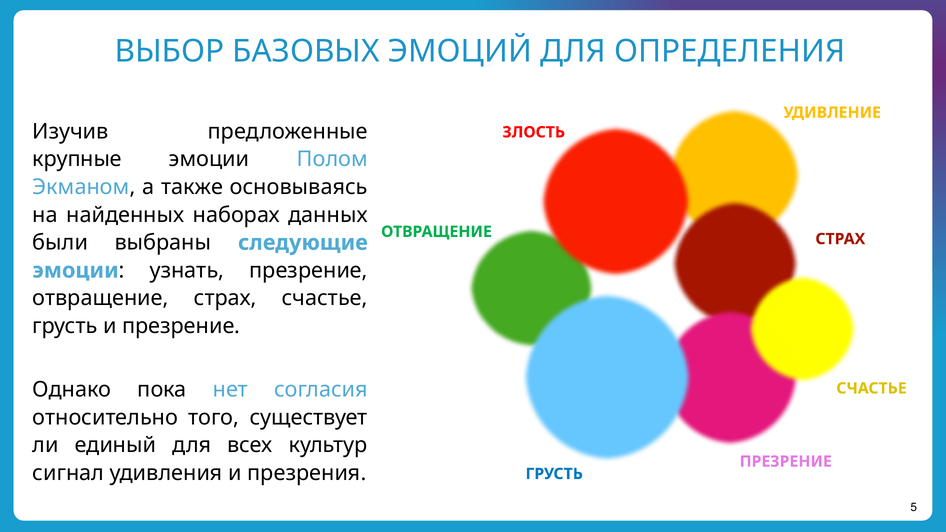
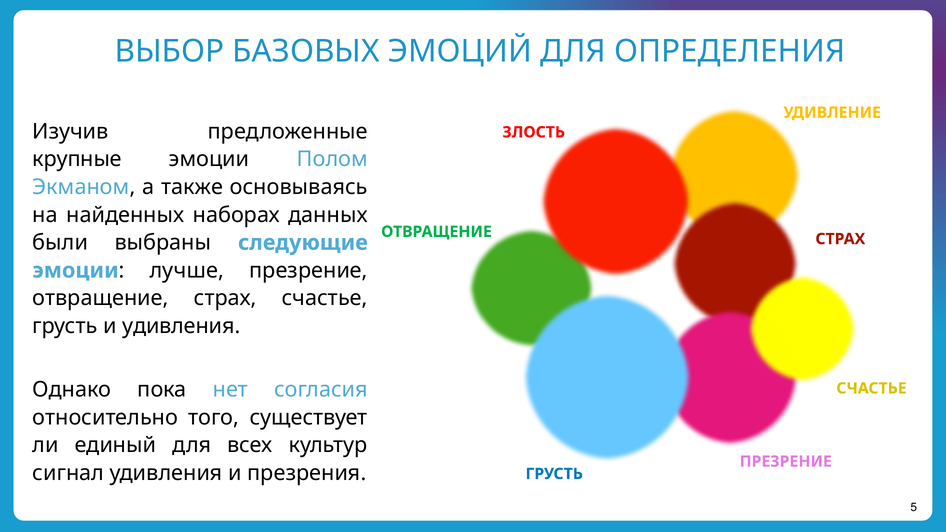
узнать at (187, 271): узнать -> лучше
и презрение: презрение -> удивления
